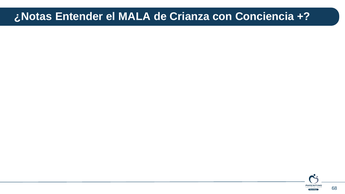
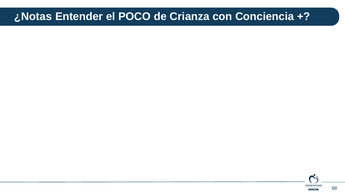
MALA: MALA -> POCO
